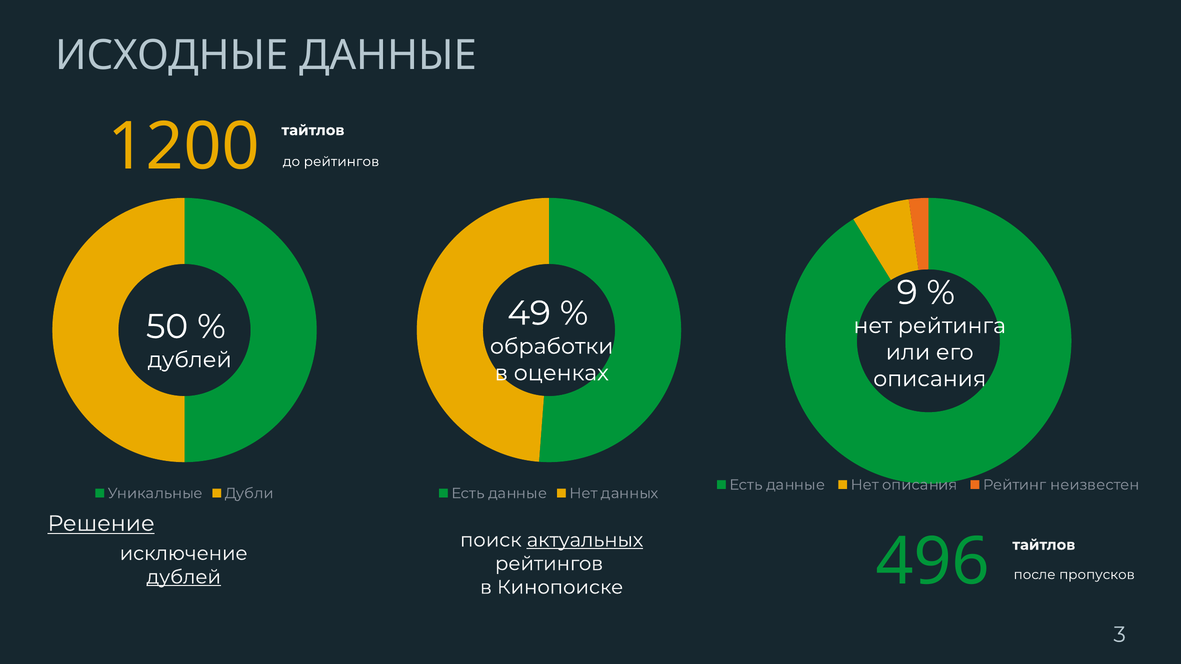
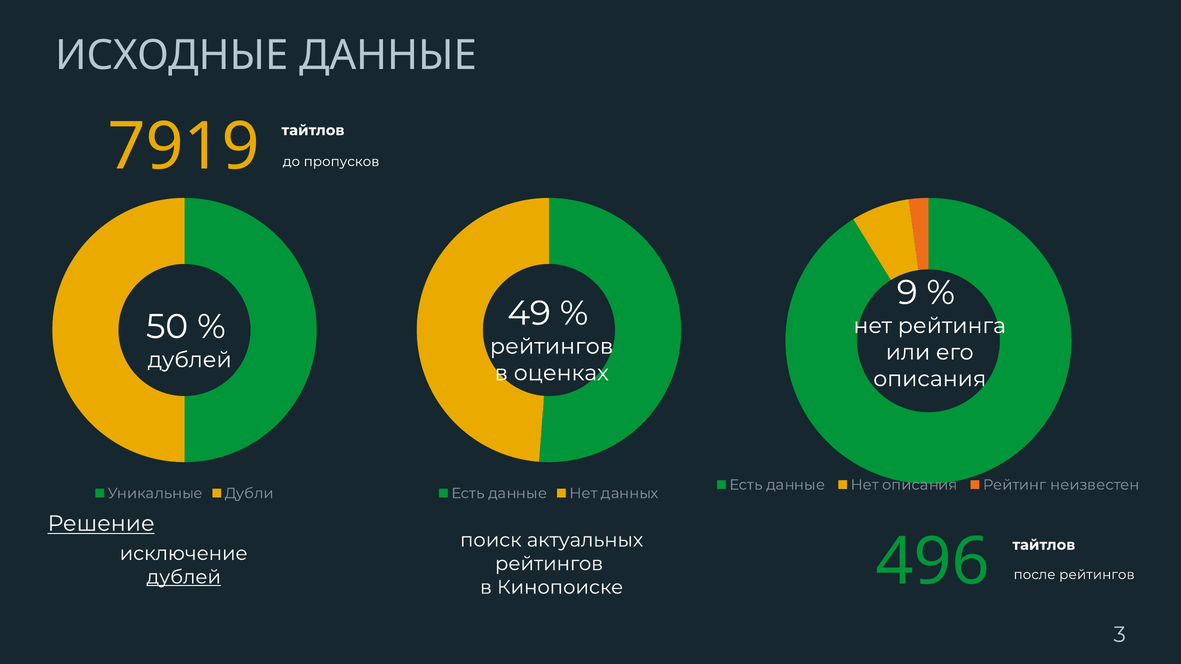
1200: 1200 -> 7919
до рейтингов: рейтингов -> пропусков
обработки at (552, 347): обработки -> рейтингов
актуальных underline: present -> none
после пропусков: пропусков -> рейтингов
